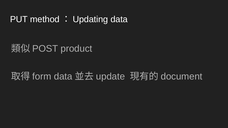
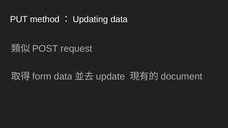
product: product -> request
